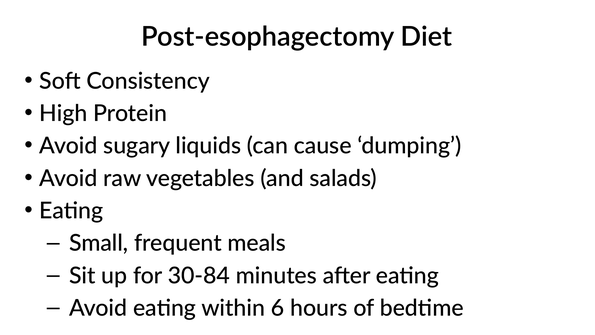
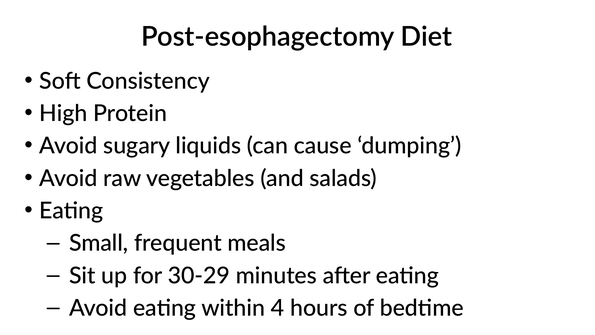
30-84: 30-84 -> 30-29
6: 6 -> 4
